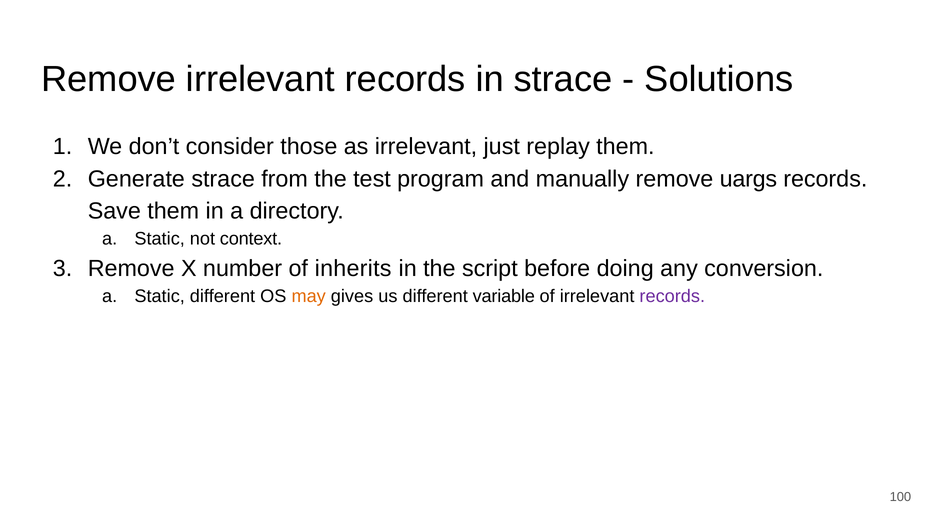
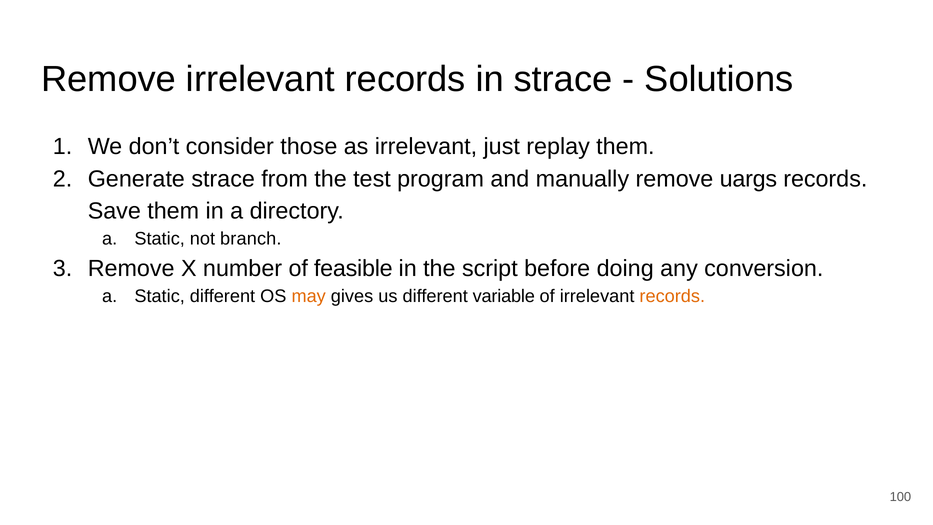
context: context -> branch
inherits: inherits -> feasible
records at (672, 296) colour: purple -> orange
